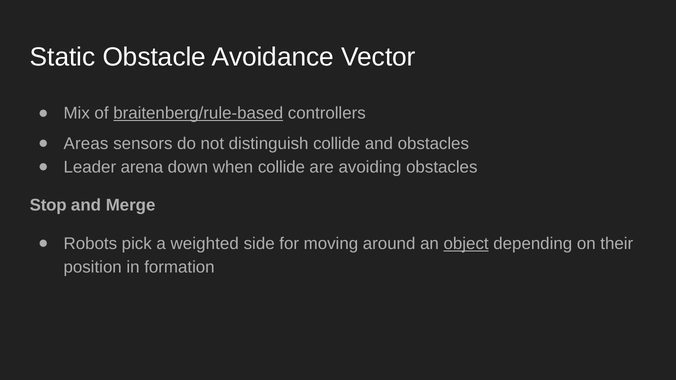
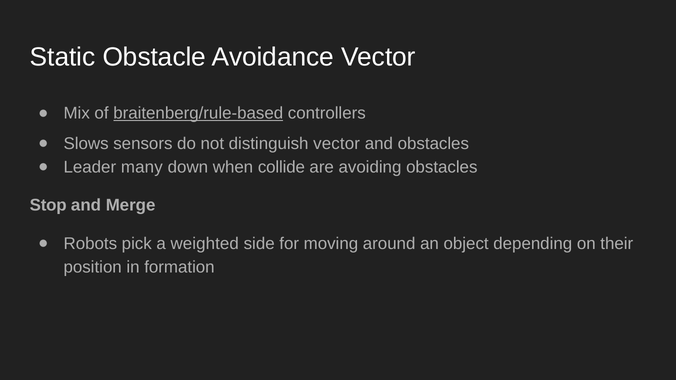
Areas: Areas -> Slows
distinguish collide: collide -> vector
arena: arena -> many
object underline: present -> none
